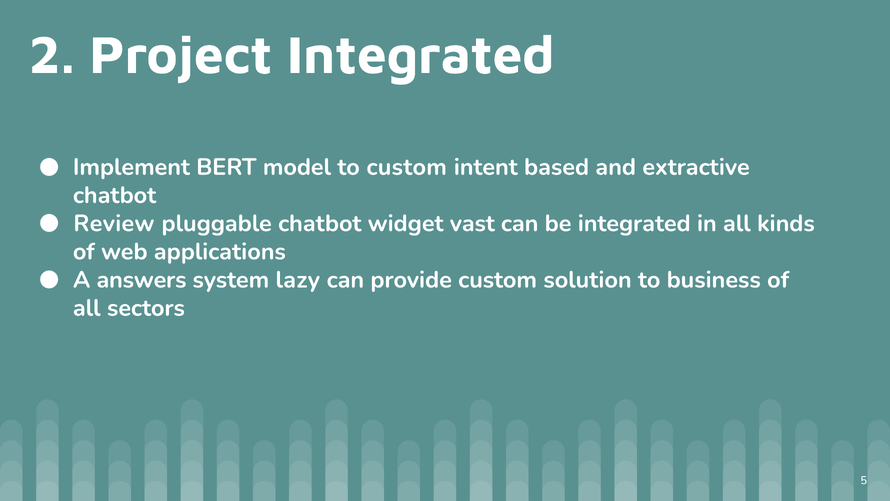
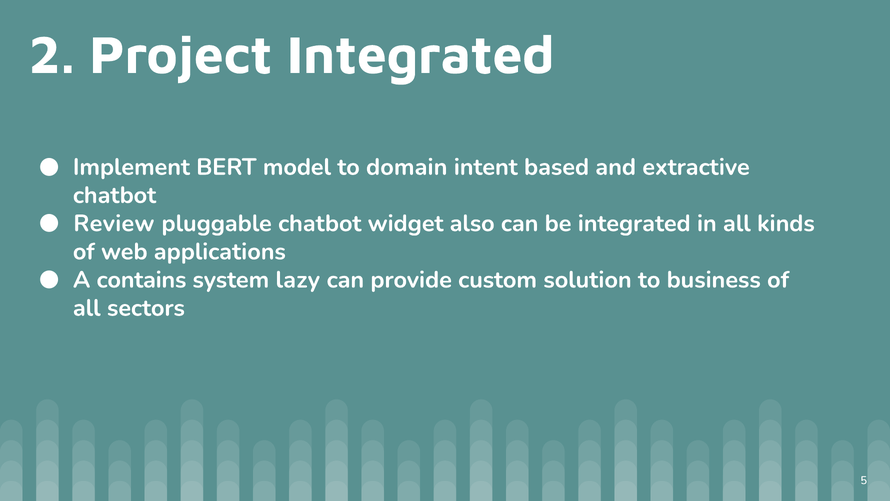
to custom: custom -> domain
vast: vast -> also
answers: answers -> contains
